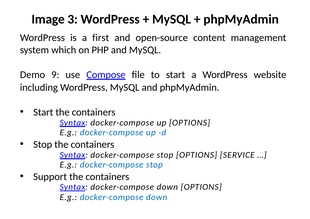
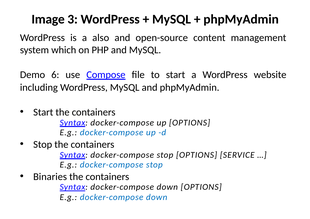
first: first -> also
9: 9 -> 6
Support: Support -> Binaries
